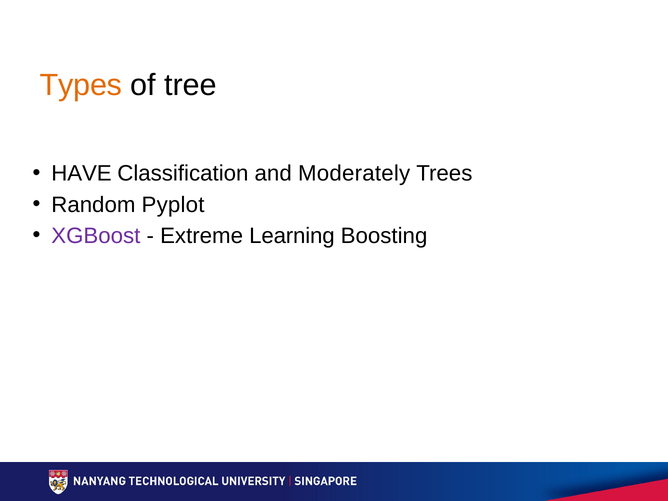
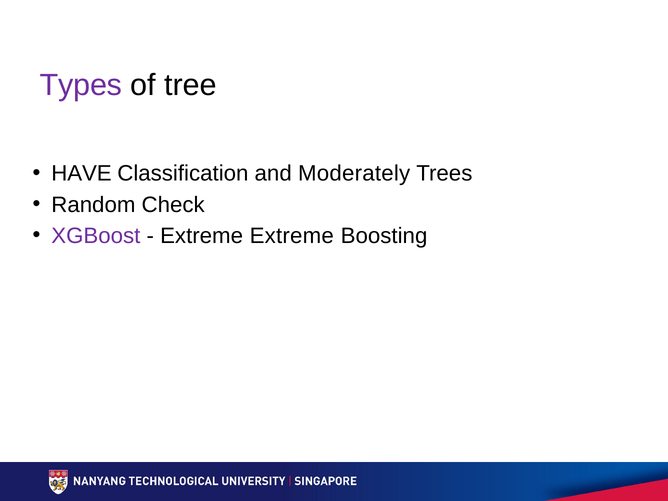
Types colour: orange -> purple
Pyplot: Pyplot -> Check
Extreme Learning: Learning -> Extreme
